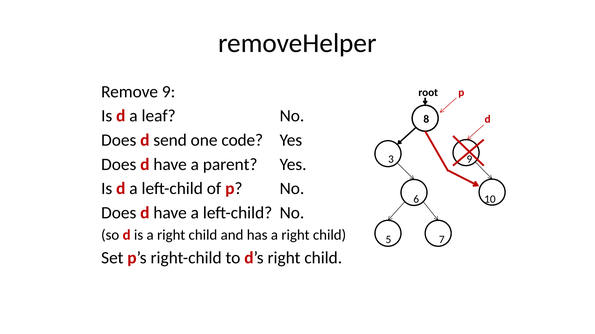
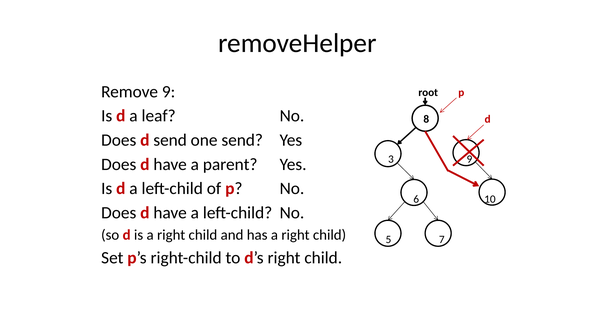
one code: code -> send
